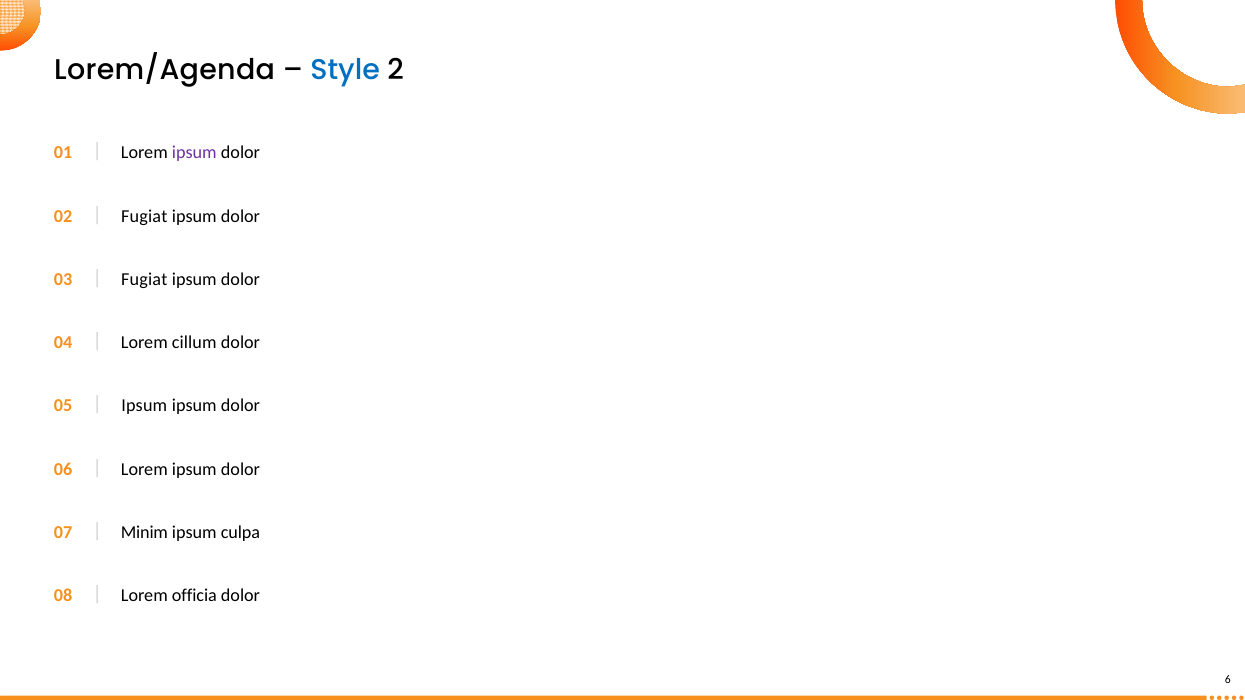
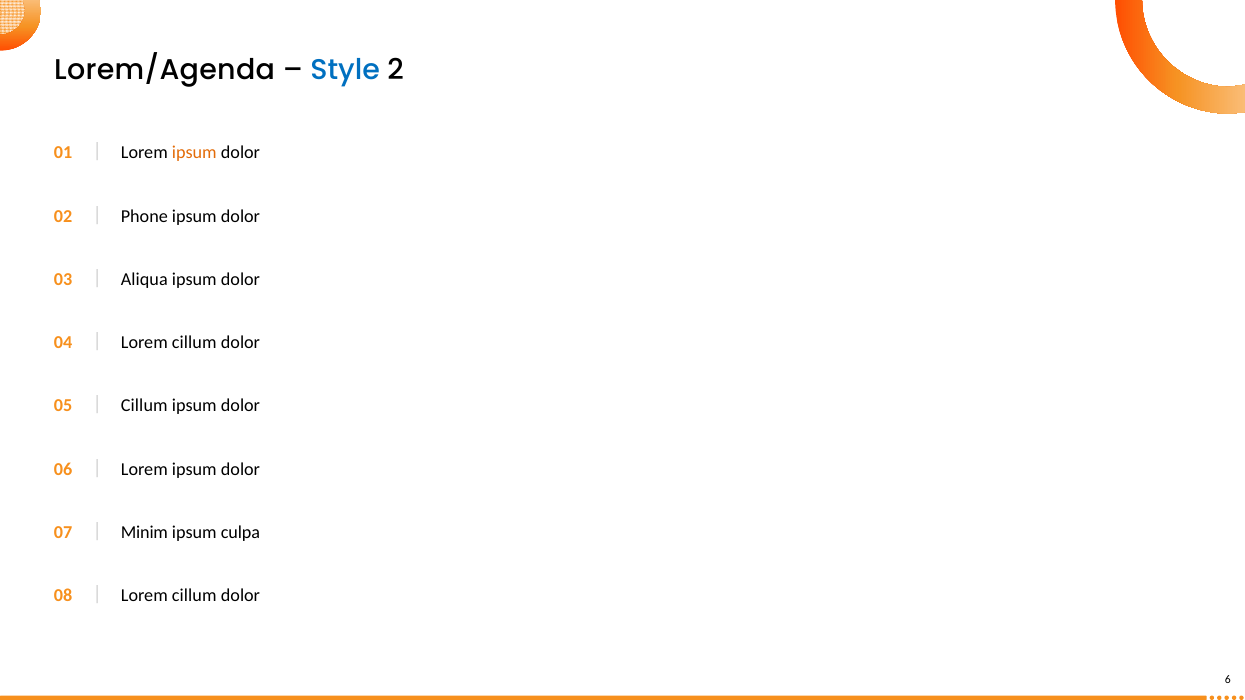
ipsum at (194, 153) colour: purple -> orange
Fugiat at (144, 216): Fugiat -> Phone
Fugiat at (144, 280): Fugiat -> Aliqua
Ipsum at (144, 406): Ipsum -> Cillum
officia at (194, 596): officia -> cillum
